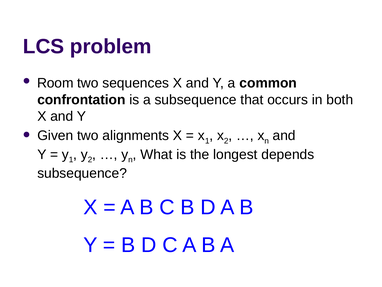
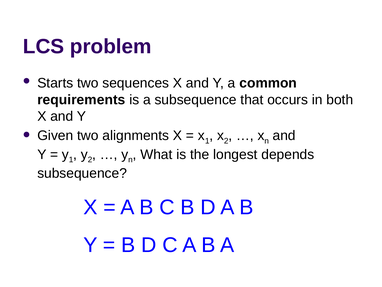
Room: Room -> Starts
confrontation: confrontation -> requirements
